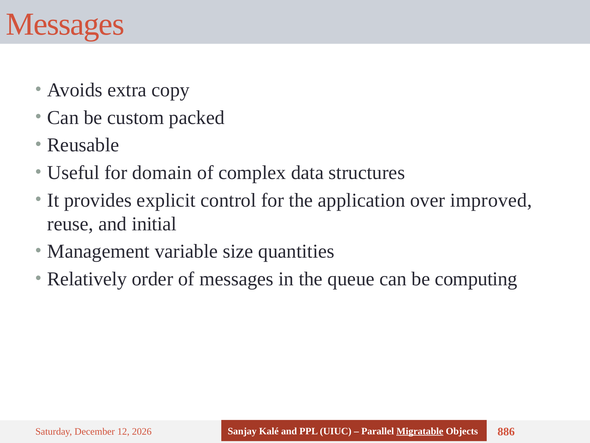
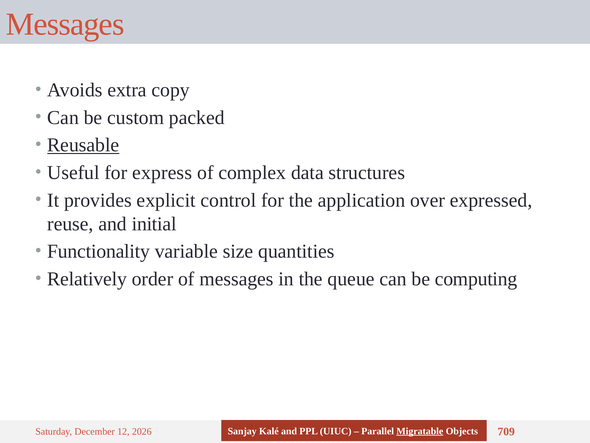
Reusable underline: none -> present
domain: domain -> express
improved: improved -> expressed
Management: Management -> Functionality
886: 886 -> 709
